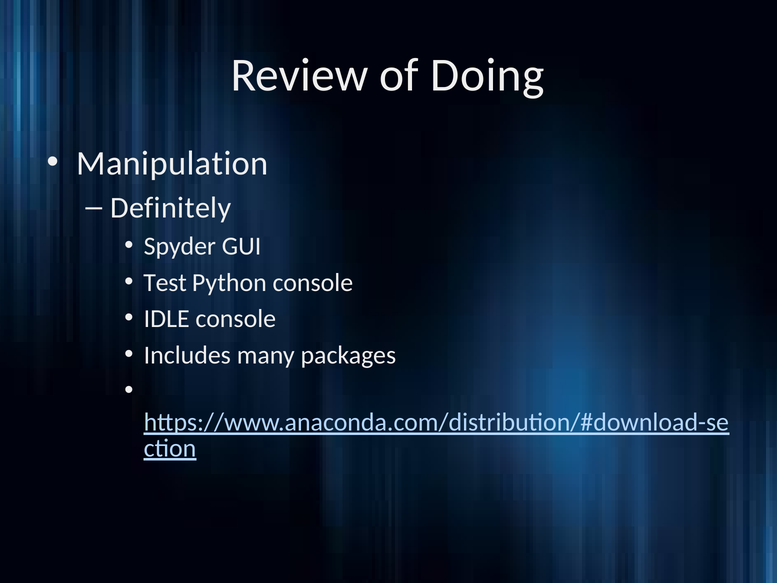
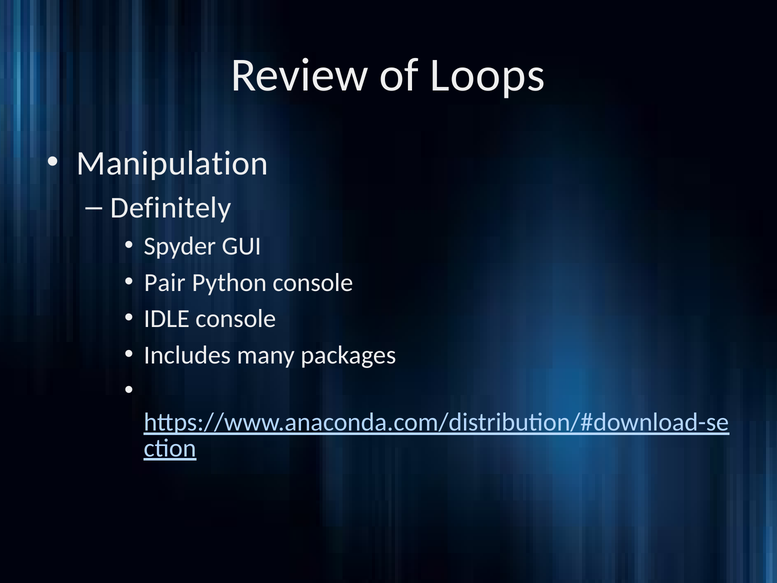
Doing: Doing -> Loops
Test: Test -> Pair
